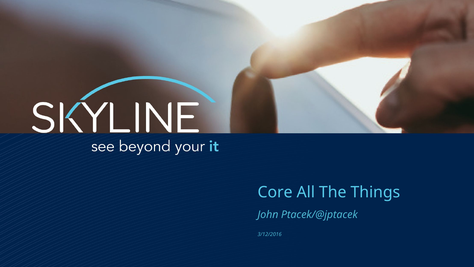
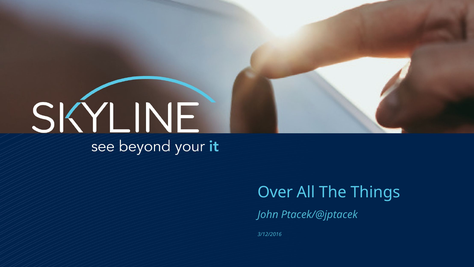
Core: Core -> Over
